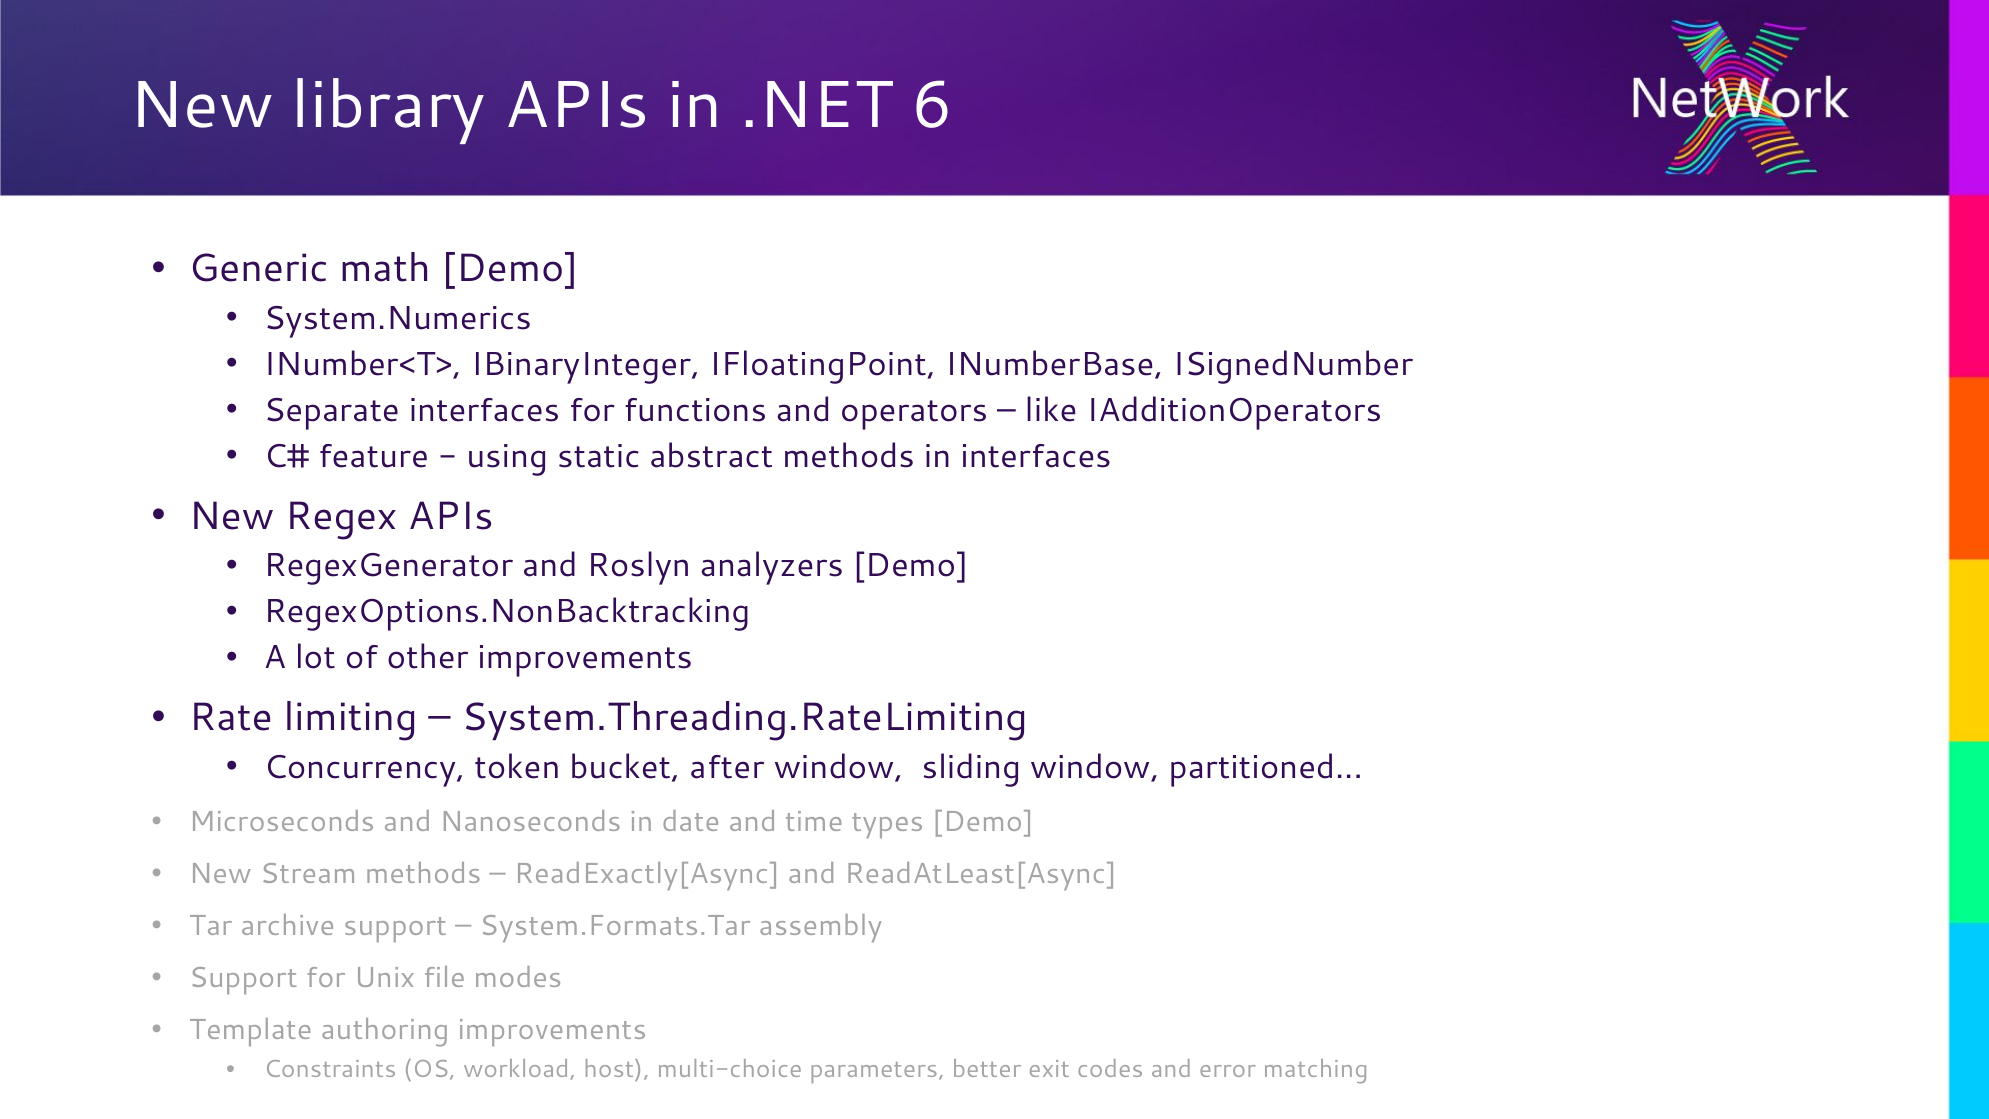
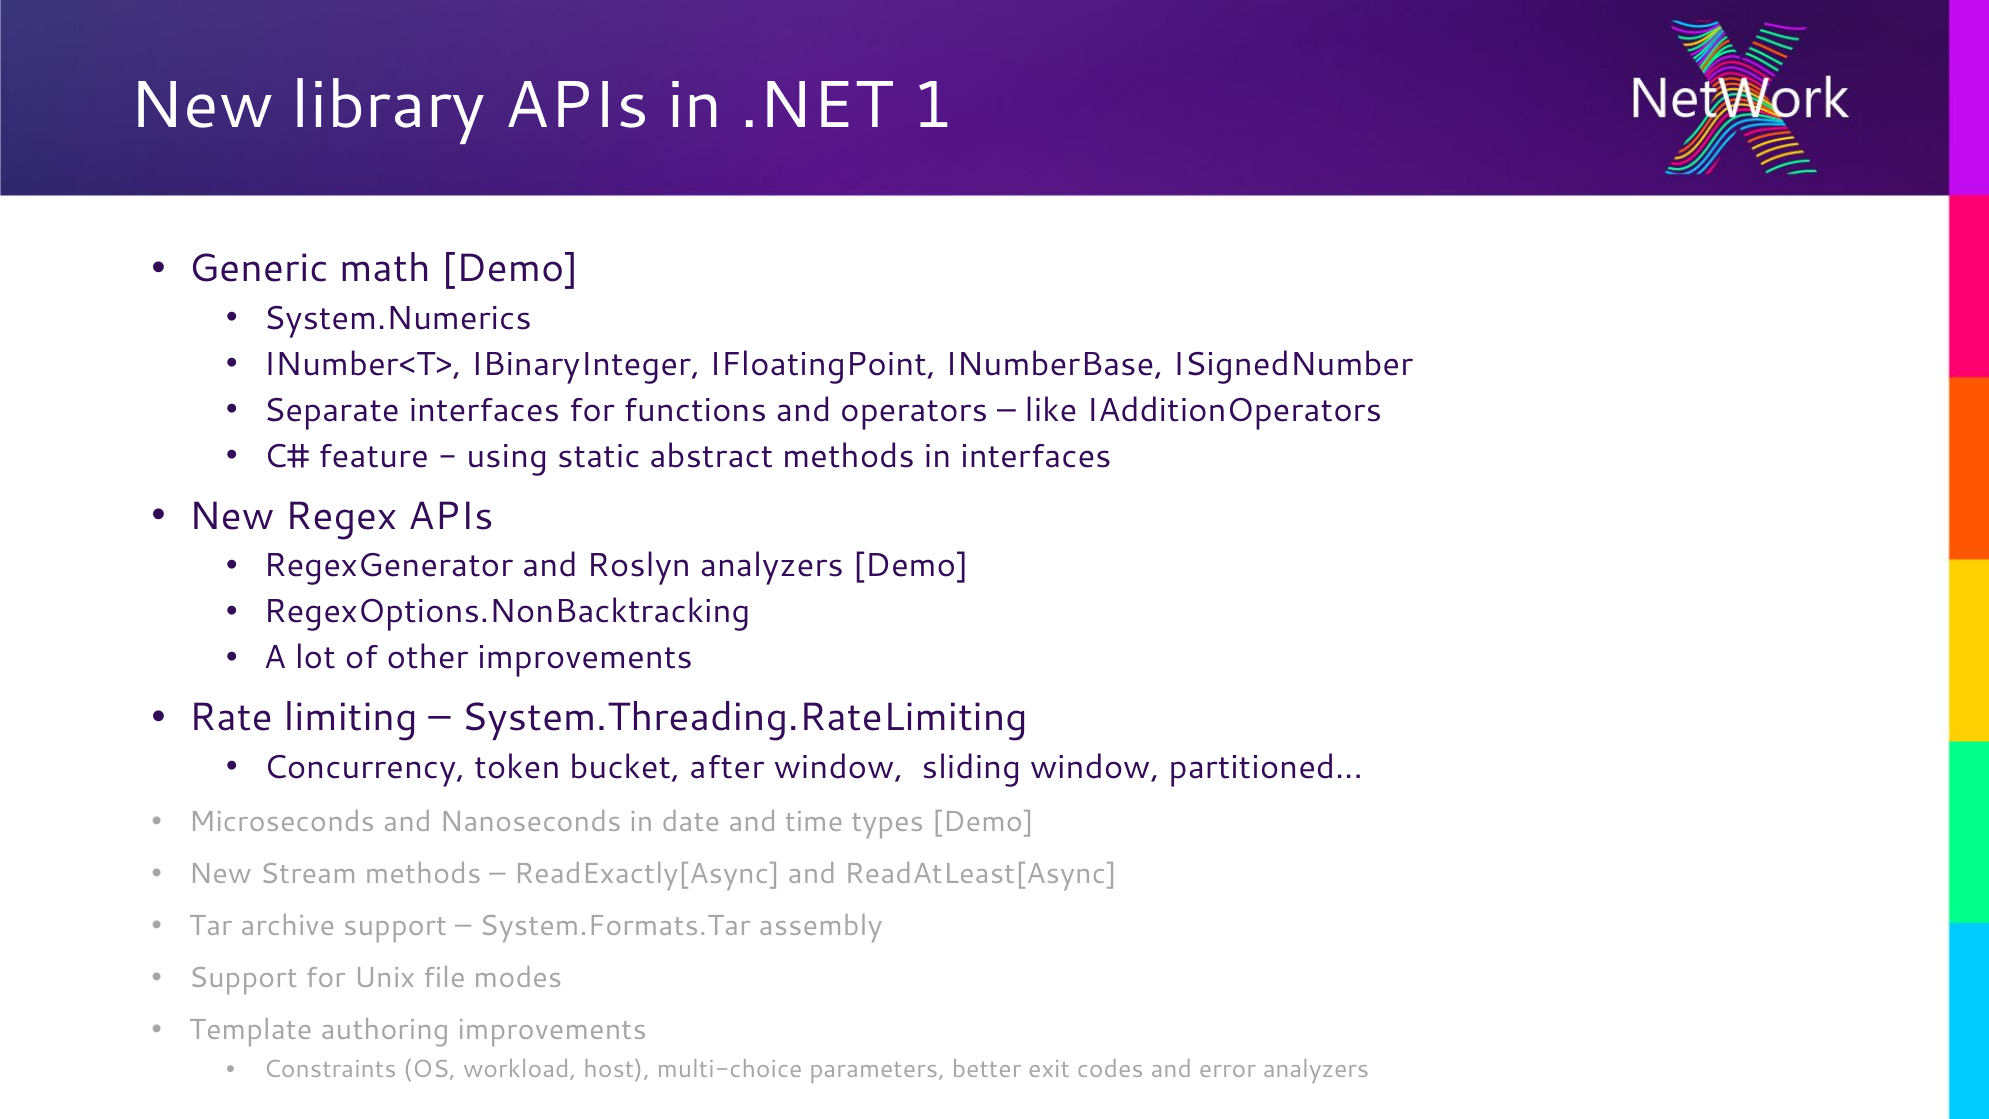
6: 6 -> 1
error matching: matching -> analyzers
